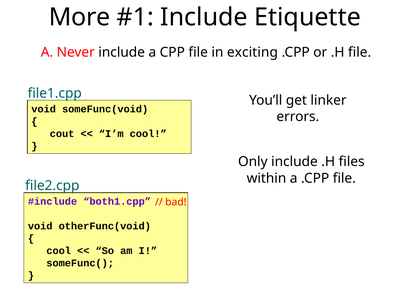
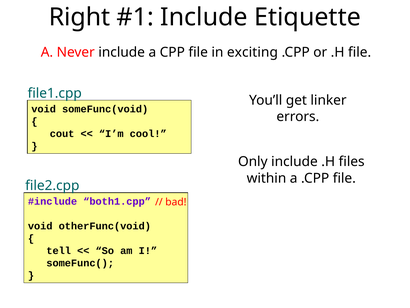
More: More -> Right
cool at (59, 250): cool -> tell
